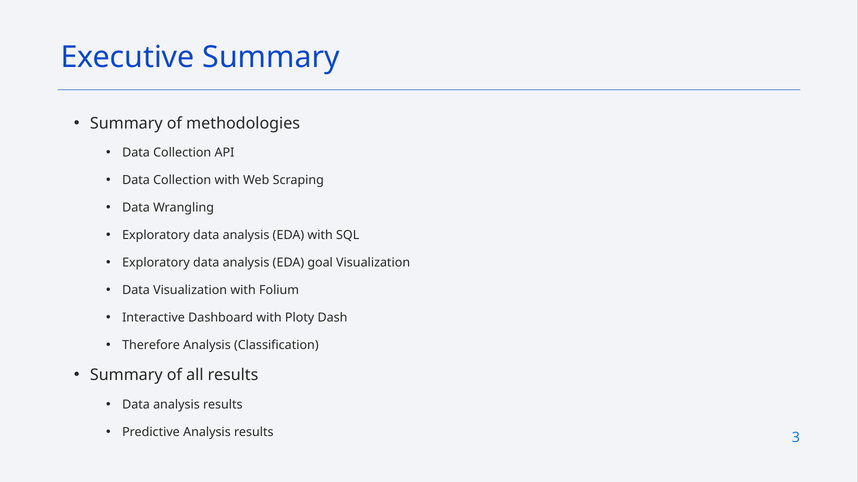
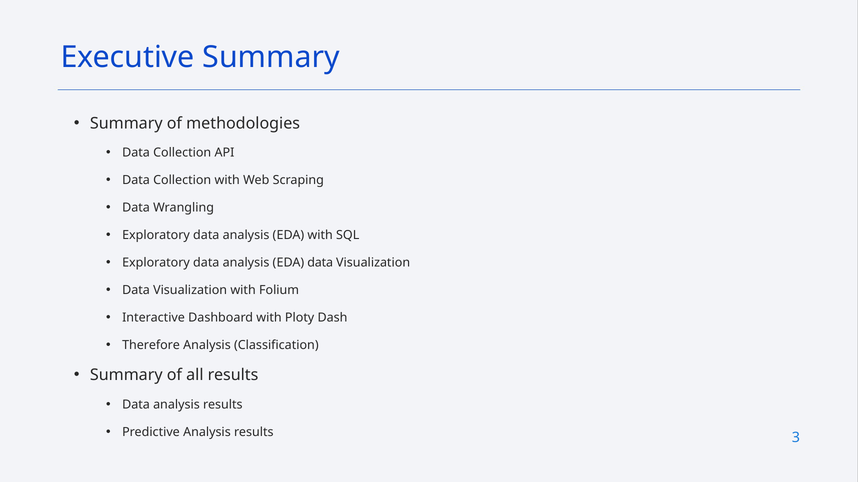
EDA goal: goal -> data
